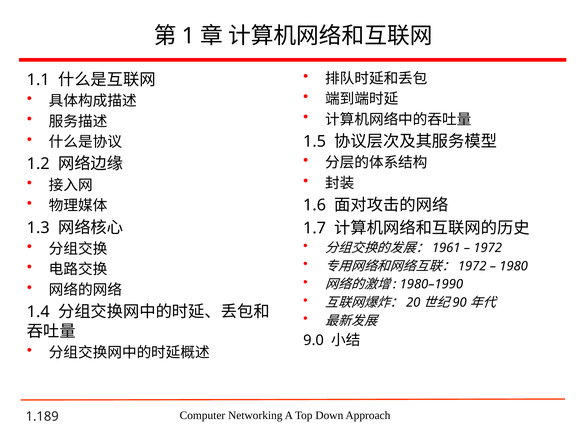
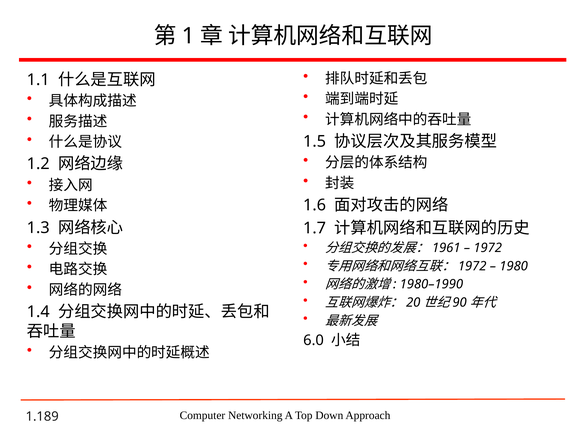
9.0: 9.0 -> 6.0
